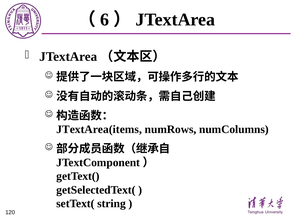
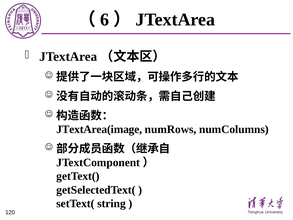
JTextArea(items: JTextArea(items -> JTextArea(image
